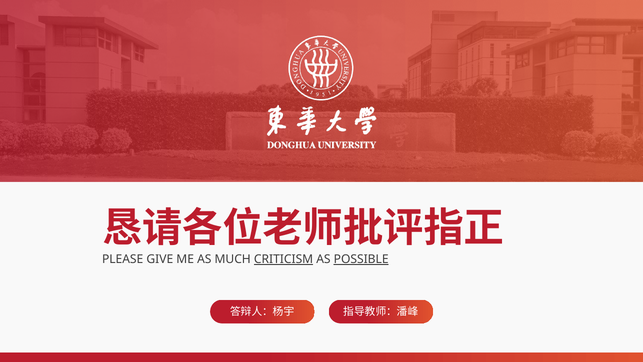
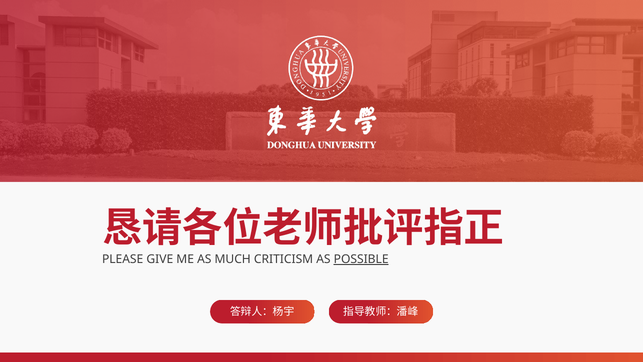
CRITICISM underline: present -> none
